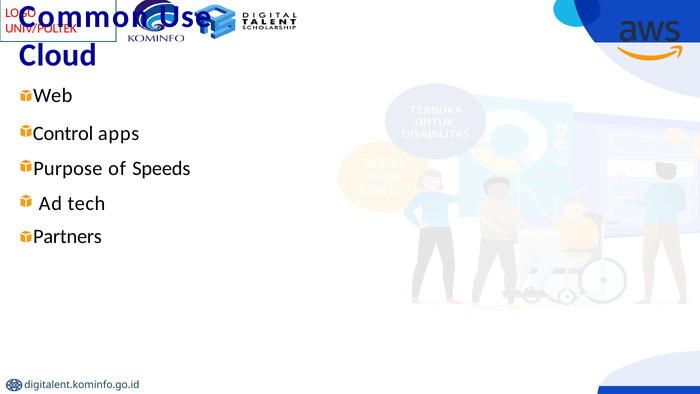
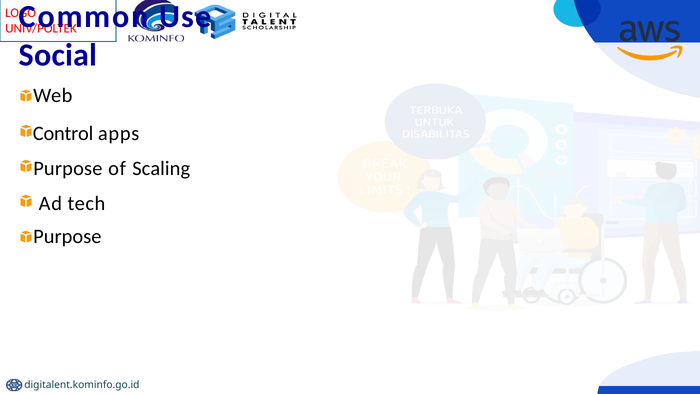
Cloud: Cloud -> Social
Speeds: Speeds -> Scaling
Partners at (67, 236): Partners -> Purpose
